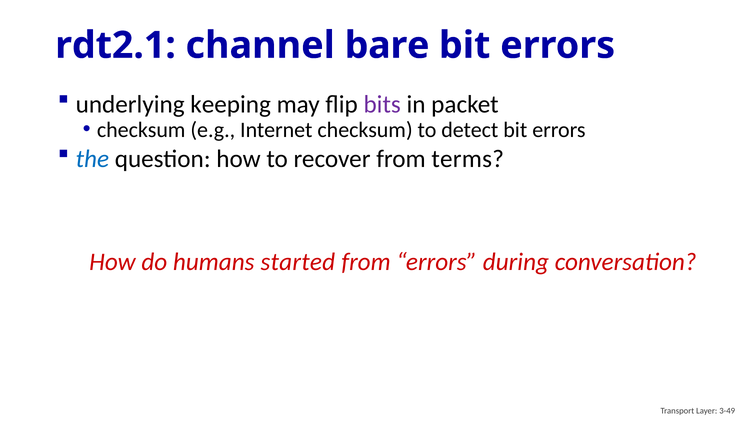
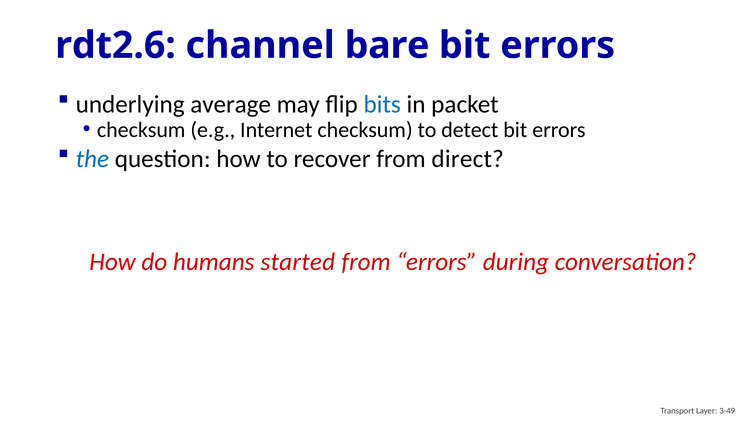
rdt2.1: rdt2.1 -> rdt2.6
keeping: keeping -> average
bits colour: purple -> blue
terms: terms -> direct
